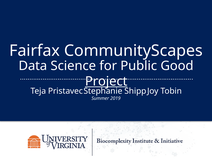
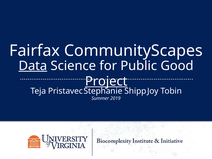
Data underline: none -> present
